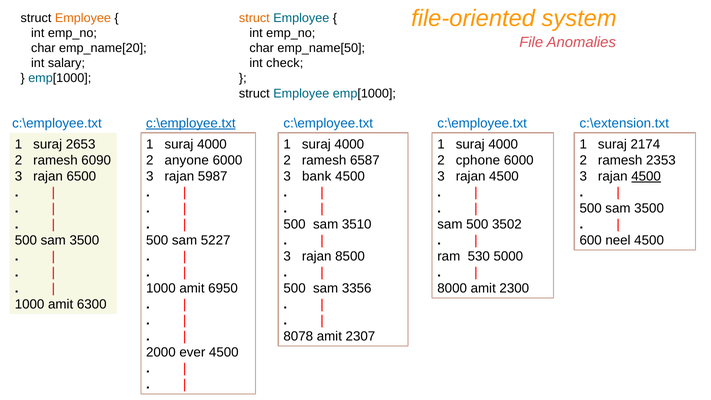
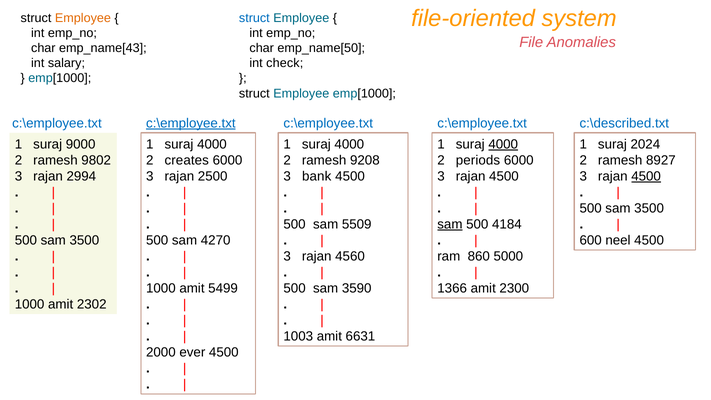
struct at (254, 18) colour: orange -> blue
emp_name[20: emp_name[20 -> emp_name[43
c:\extension.txt: c:\extension.txt -> c:\described.txt
2653: 2653 -> 9000
4000 at (503, 144) underline: none -> present
2174: 2174 -> 2024
6090: 6090 -> 9802
anyone: anyone -> creates
6587: 6587 -> 9208
cphone: cphone -> periods
2353: 2353 -> 8927
6500: 6500 -> 2994
5987: 5987 -> 2500
3510: 3510 -> 5509
sam at (450, 224) underline: none -> present
3502: 3502 -> 4184
5227: 5227 -> 4270
8500: 8500 -> 4560
530: 530 -> 860
6950: 6950 -> 5499
3356: 3356 -> 3590
8000: 8000 -> 1366
6300: 6300 -> 2302
8078: 8078 -> 1003
2307: 2307 -> 6631
